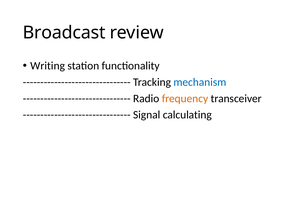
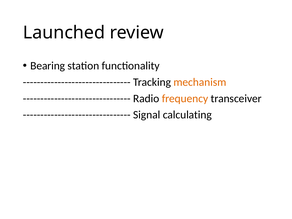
Broadcast: Broadcast -> Launched
Writing: Writing -> Bearing
mechanism colour: blue -> orange
